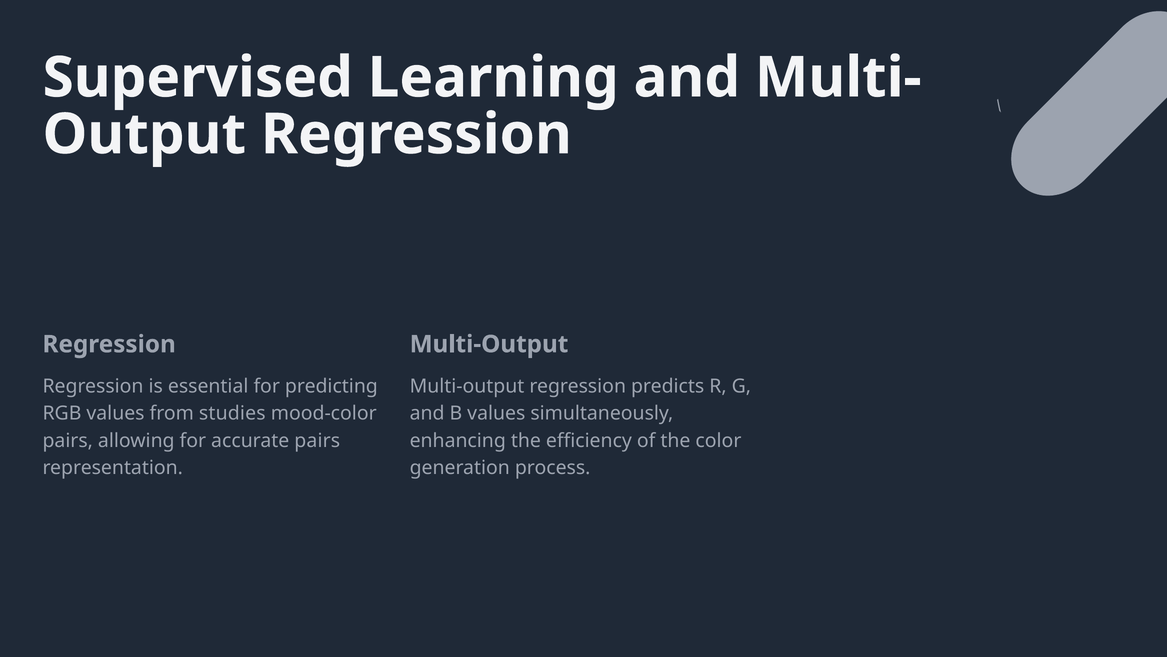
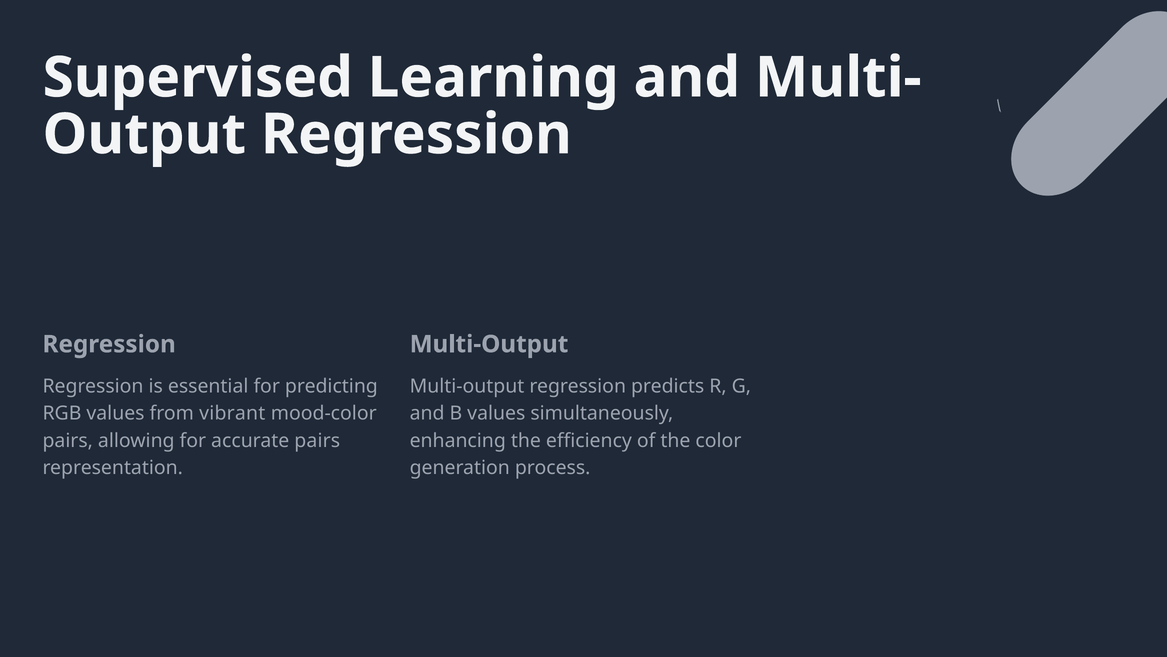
studies: studies -> vibrant
